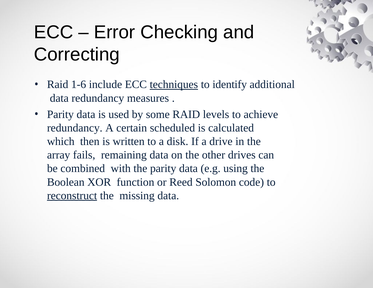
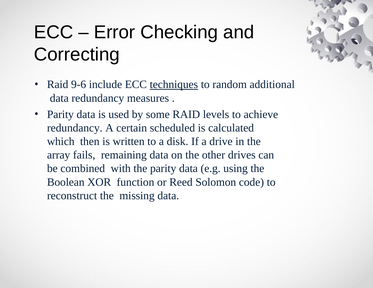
1-6: 1-6 -> 9-6
identify: identify -> random
reconstruct underline: present -> none
